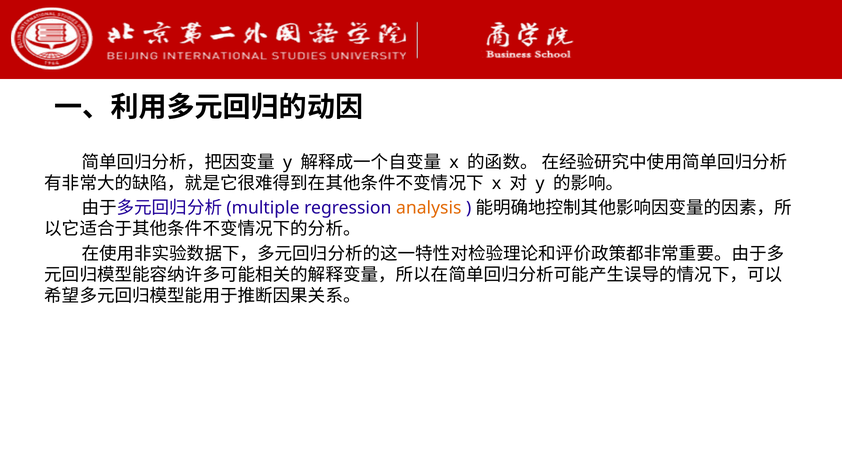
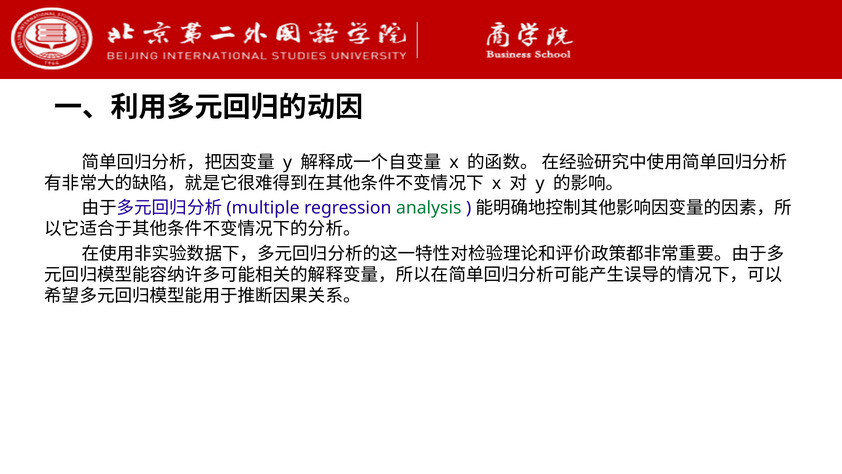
analysis colour: orange -> green
